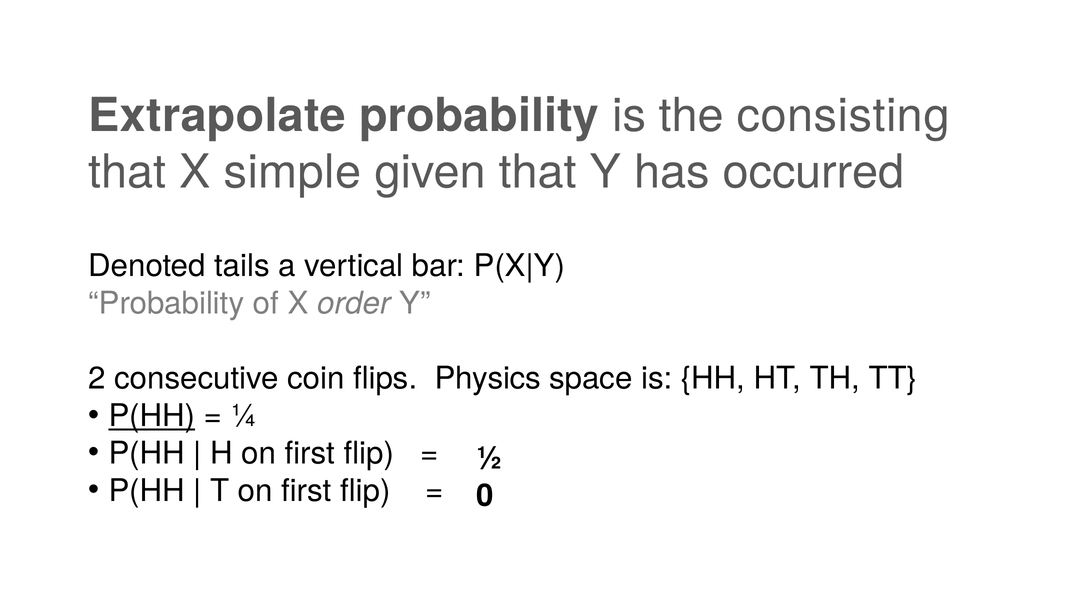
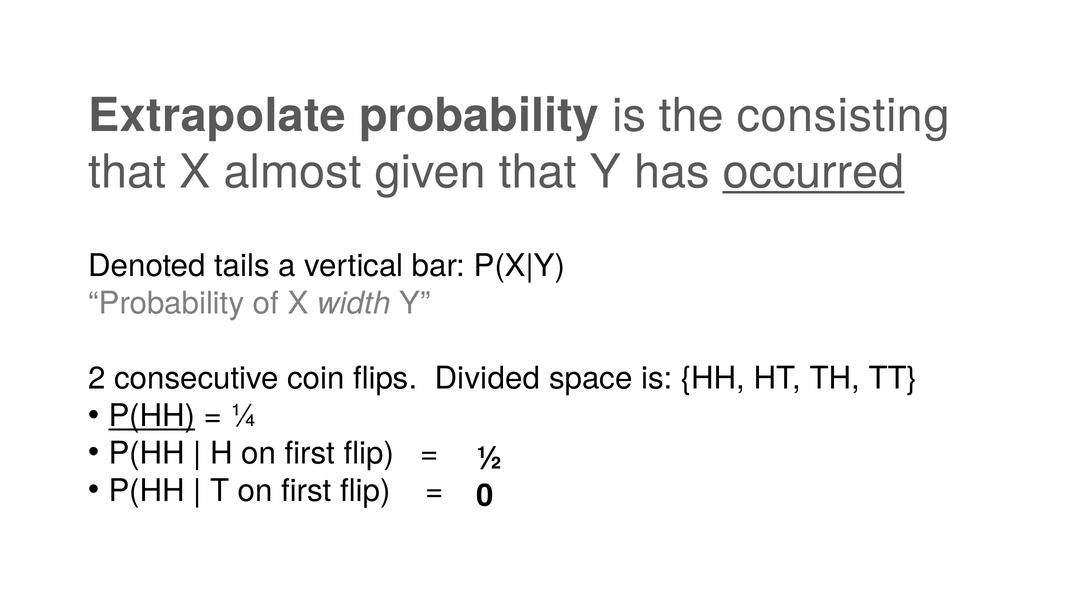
simple: simple -> almost
occurred underline: none -> present
order: order -> width
Physics: Physics -> Divided
